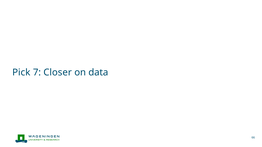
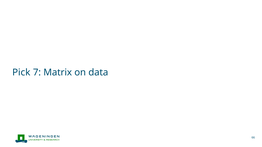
Closer: Closer -> Matrix
